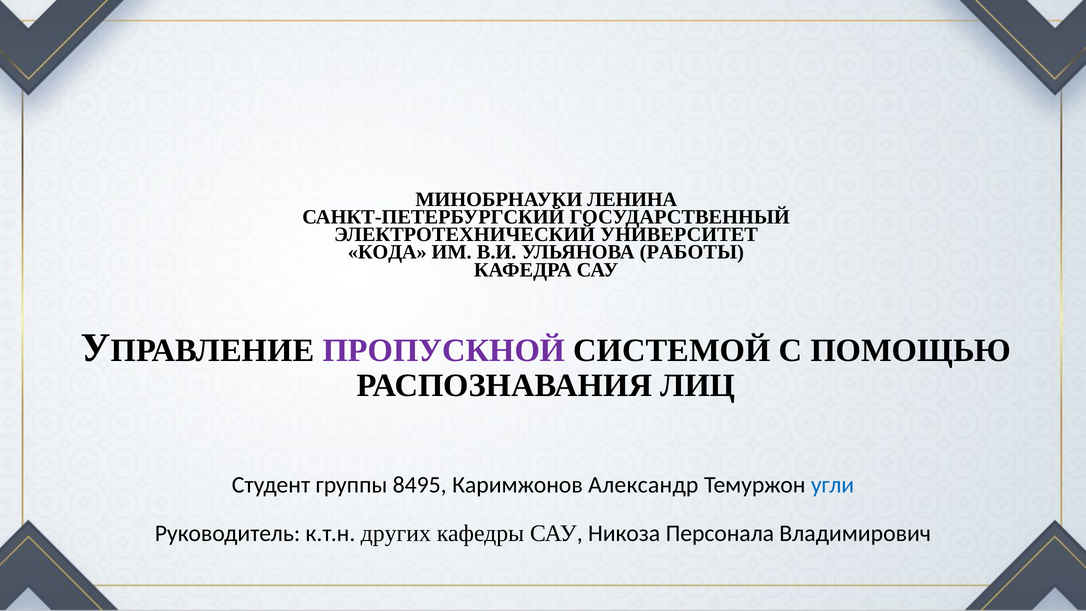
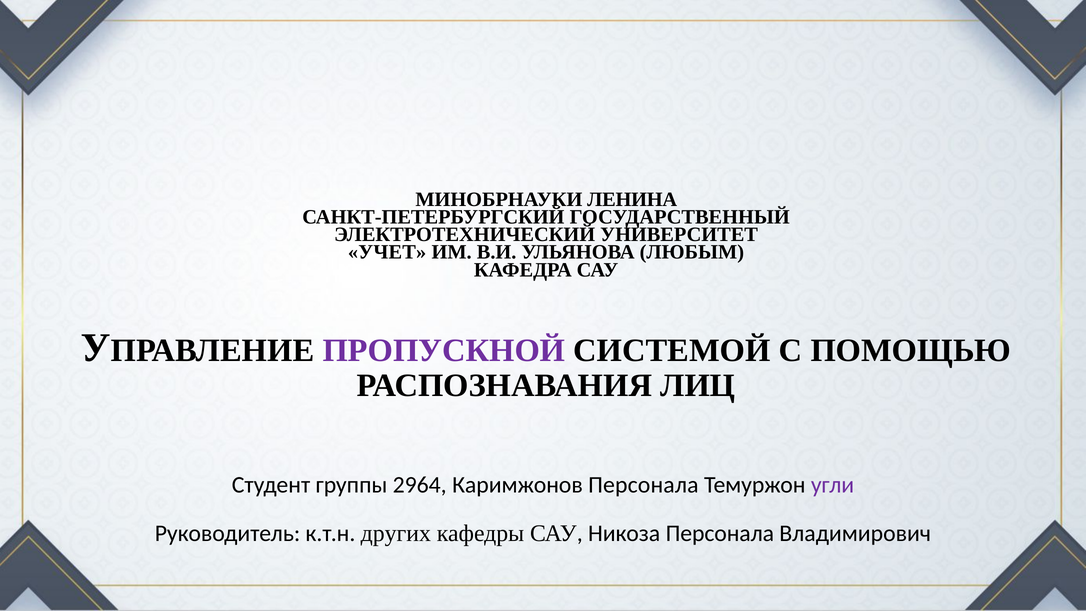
КОДА: КОДА -> УЧЕТ
РАБОТЫ: РАБОТЫ -> ЛЮБЫМ
8495: 8495 -> 2964
Каримжонов Александр: Александр -> Персонала
угли colour: blue -> purple
